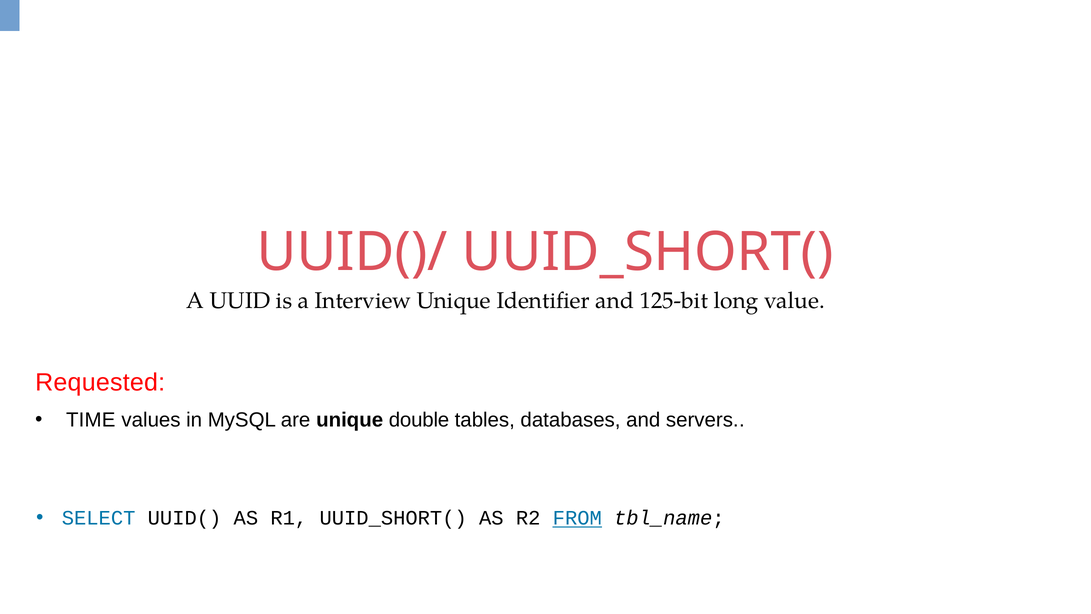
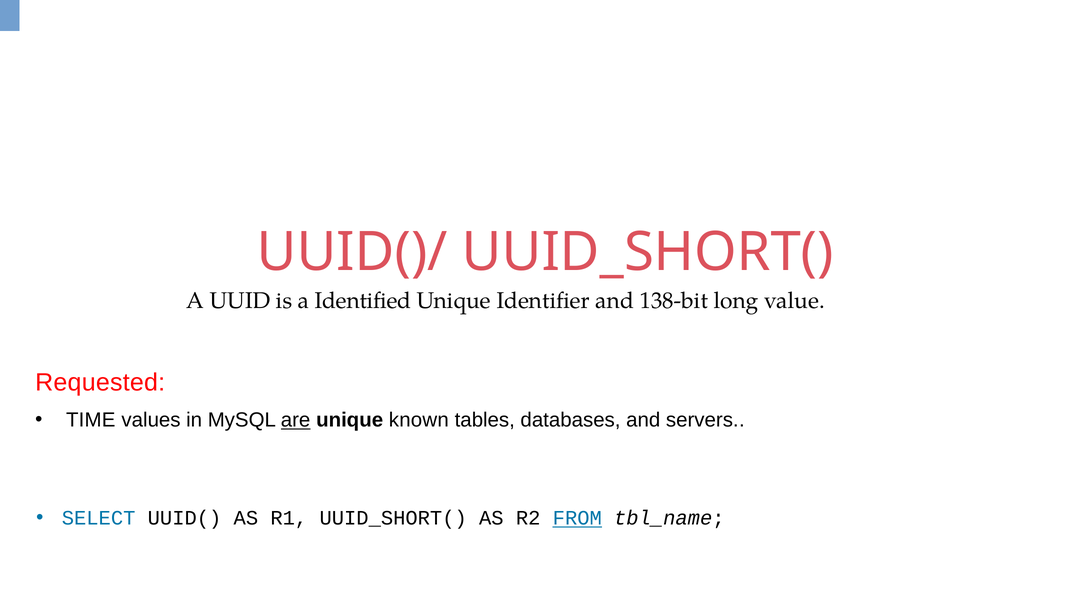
Interview: Interview -> Identified
125-bit: 125-bit -> 138-bit
are underline: none -> present
double: double -> known
